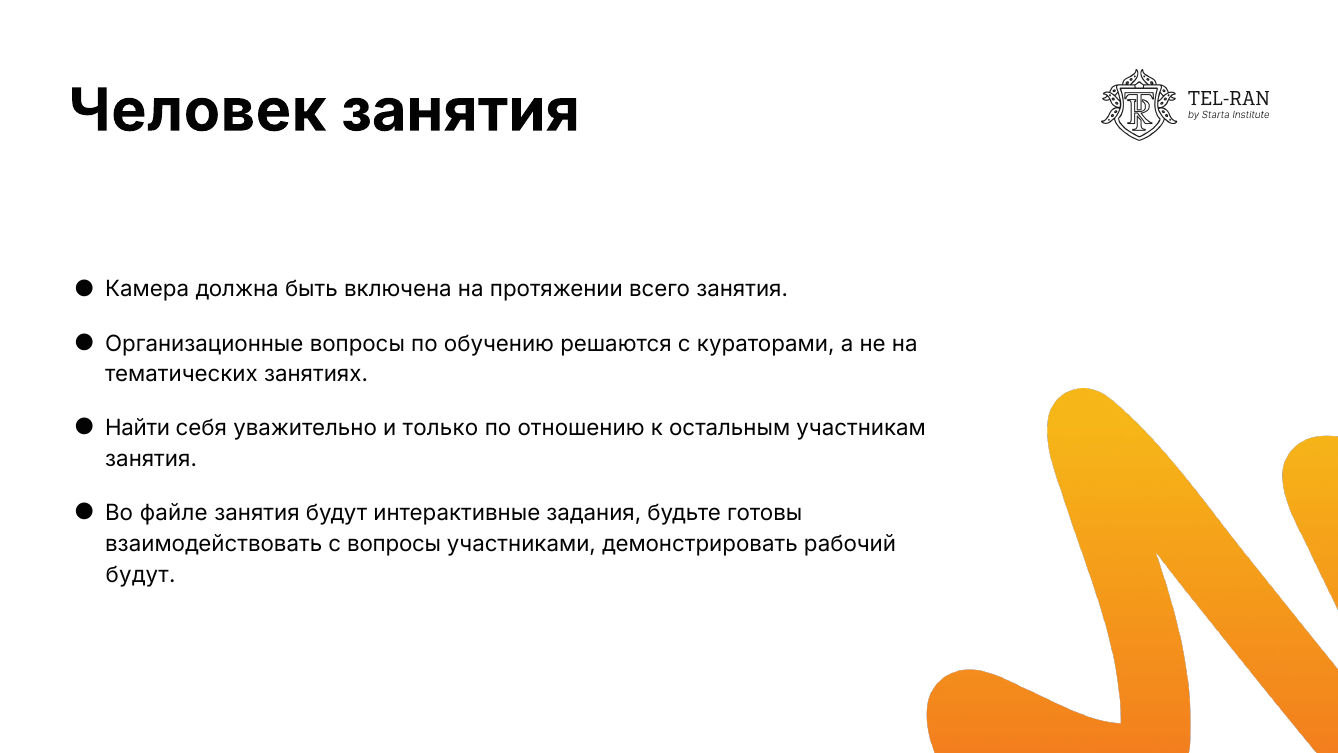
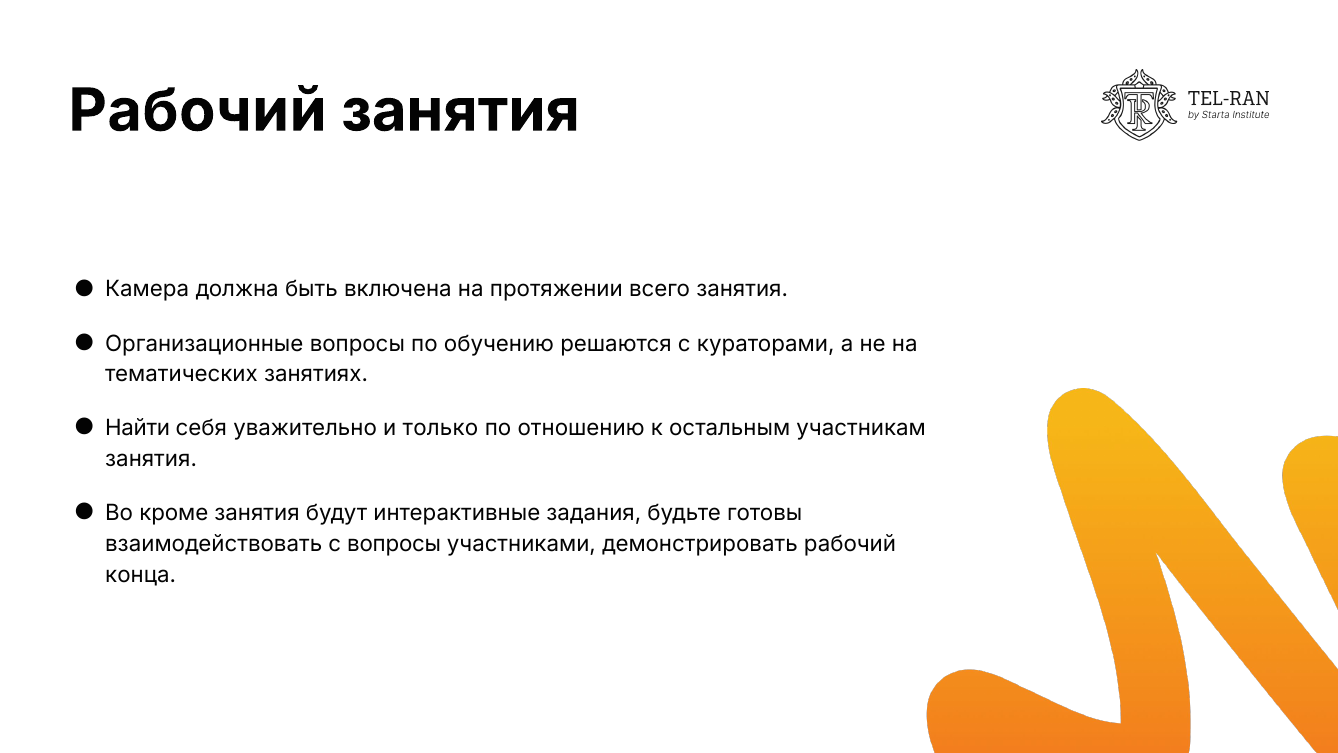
Человек at (197, 111): Человек -> Рабочий
файле: файле -> кроме
будут at (141, 575): будут -> конца
